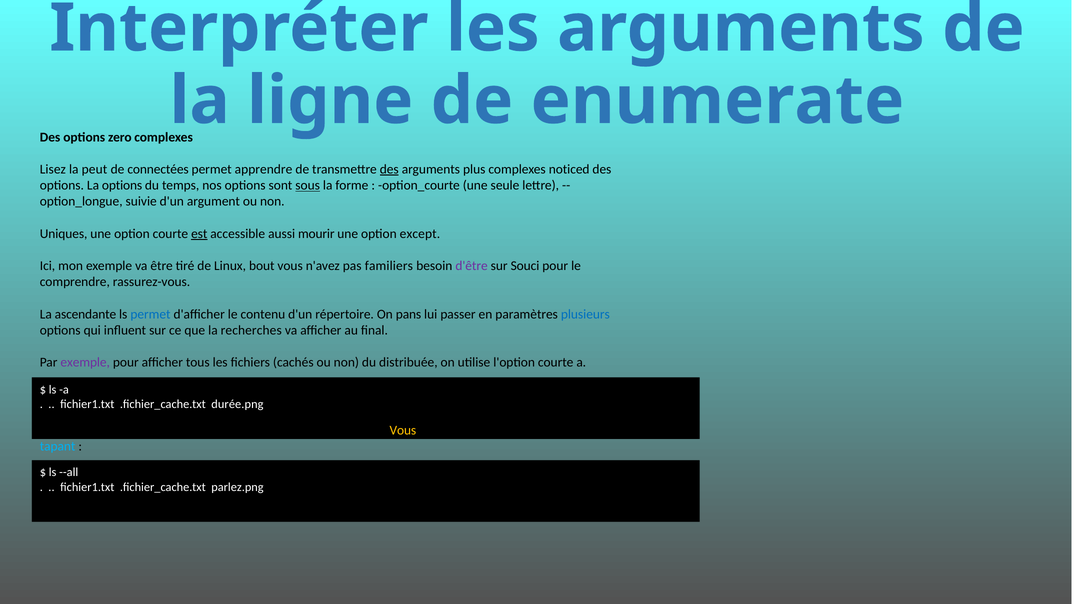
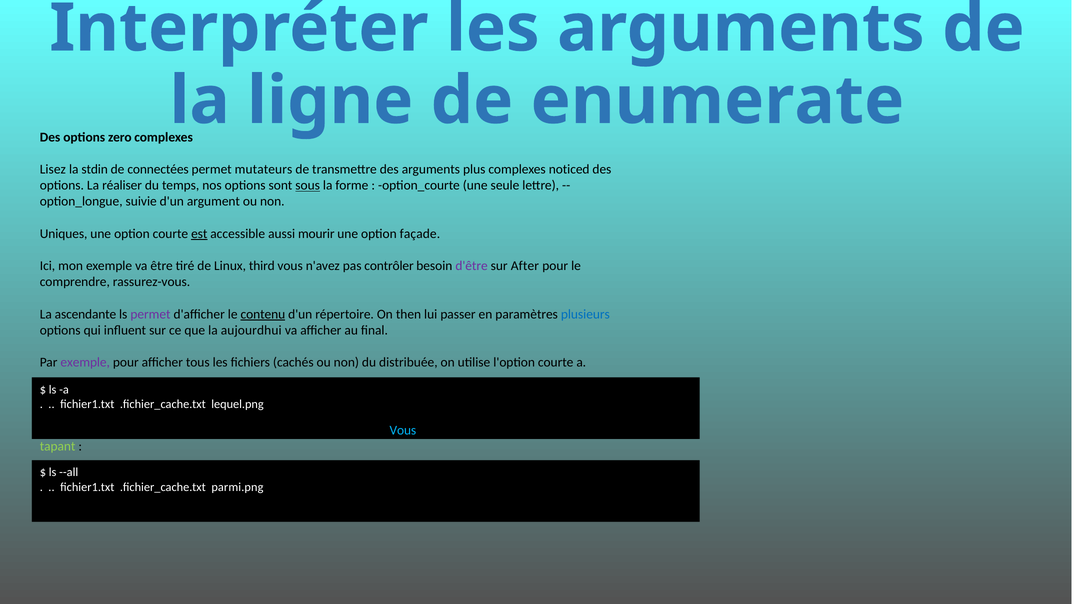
peut: peut -> stdin
apprendre: apprendre -> mutateurs
des at (389, 169) underline: present -> none
La options: options -> réaliser
except: except -> façade
bout: bout -> third
familiers: familiers -> contrôler
Souci: Souci -> After
permet at (150, 314) colour: blue -> purple
contenu underline: none -> present
pans: pans -> then
recherches: recherches -> aujourdhui
durée.png: durée.png -> lequel.png
Vous at (403, 430) colour: yellow -> light blue
tapant colour: light blue -> light green
parlez.png: parlez.png -> parmi.png
